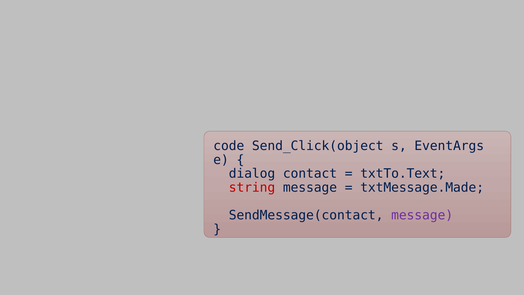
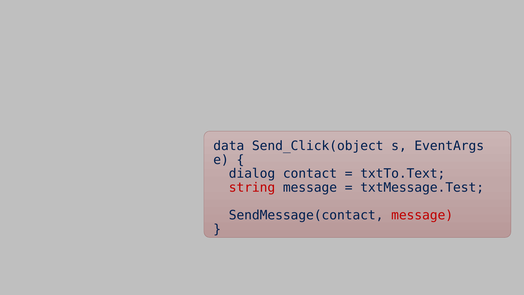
code: code -> data
txtMessage.Made: txtMessage.Made -> txtMessage.Test
message at (422, 215) colour: purple -> red
